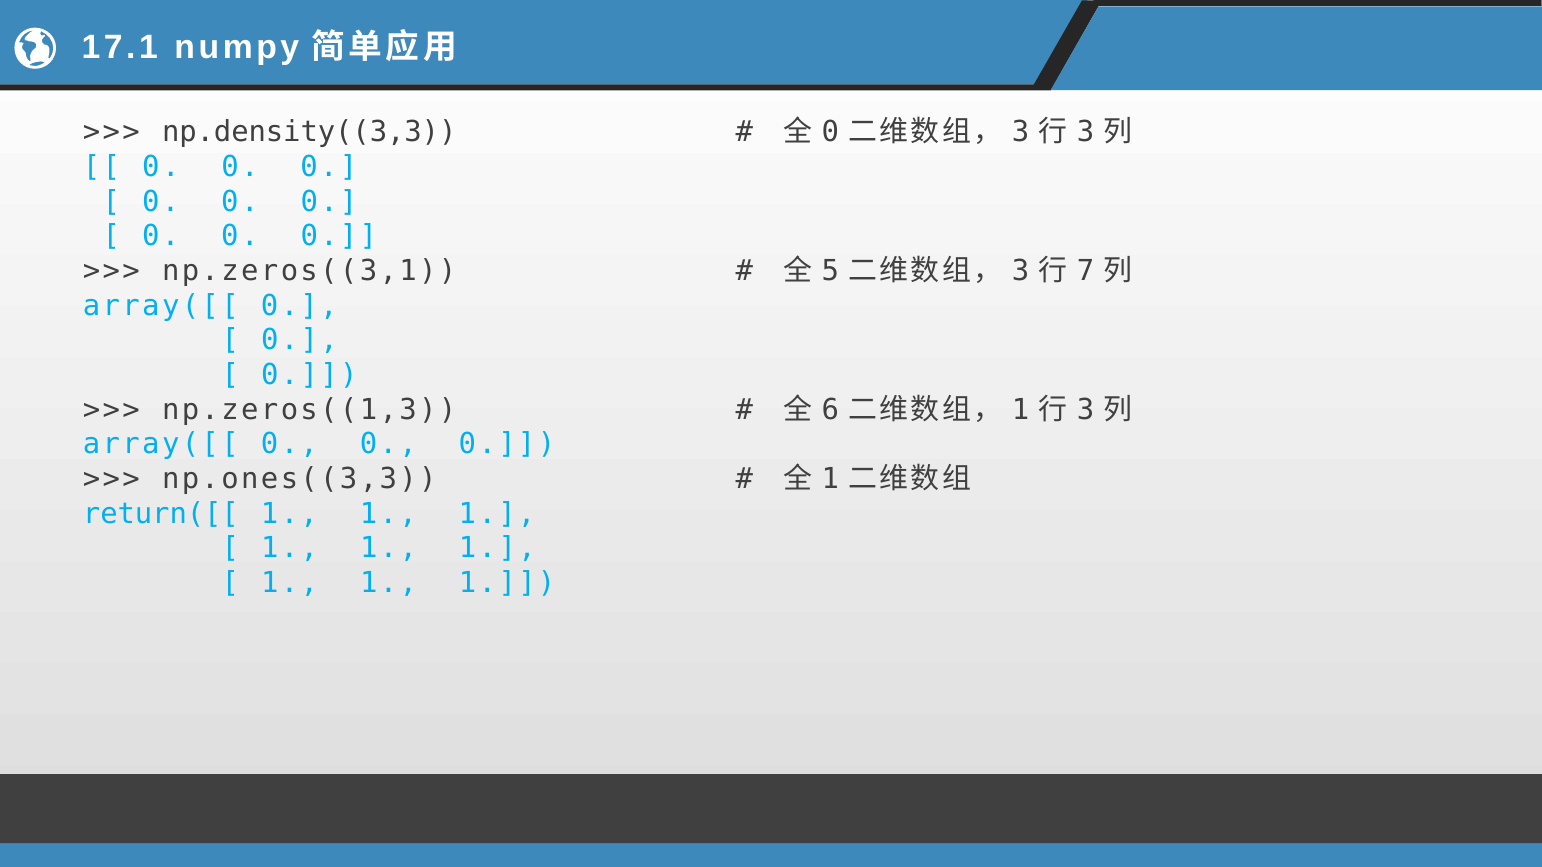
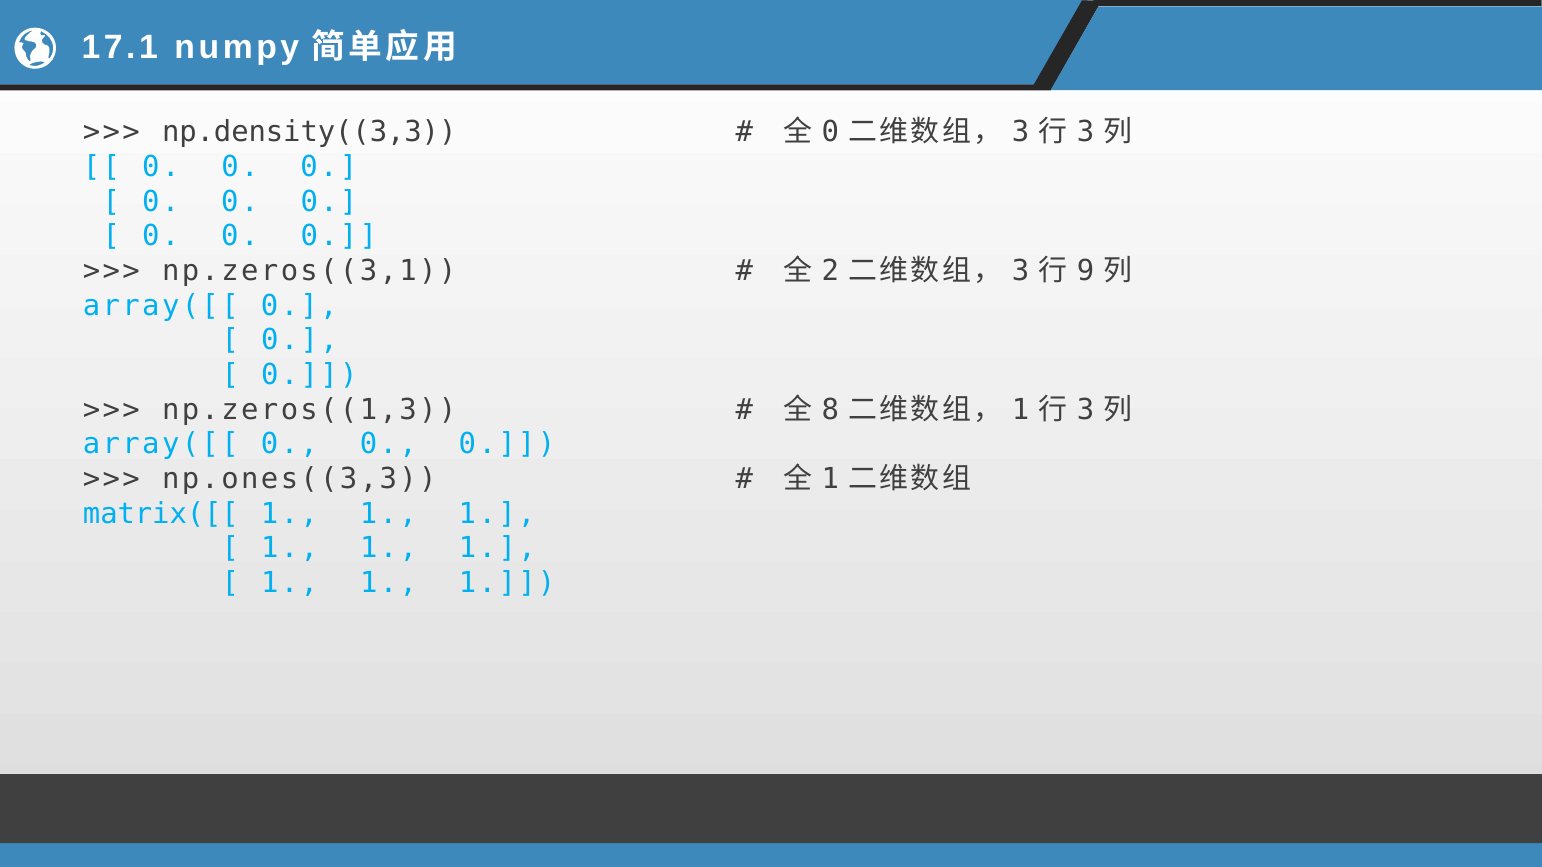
5: 5 -> 2
7: 7 -> 9
6: 6 -> 8
return([[: return([[ -> matrix([[
